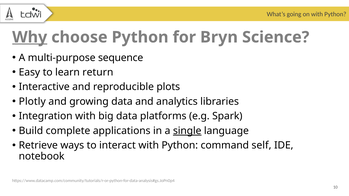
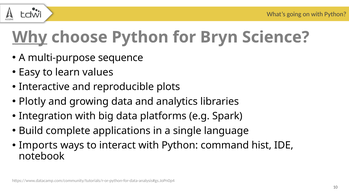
return: return -> values
single underline: present -> none
Retrieve: Retrieve -> Imports
self: self -> hist
